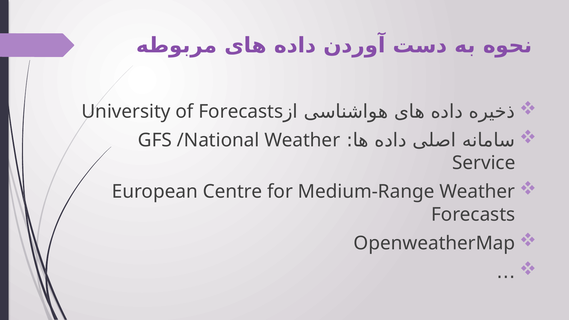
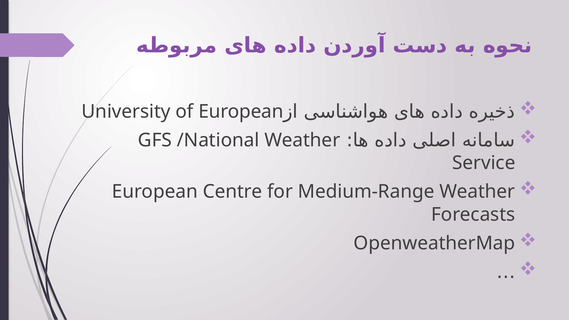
of Forecasts: Forecasts -> European
